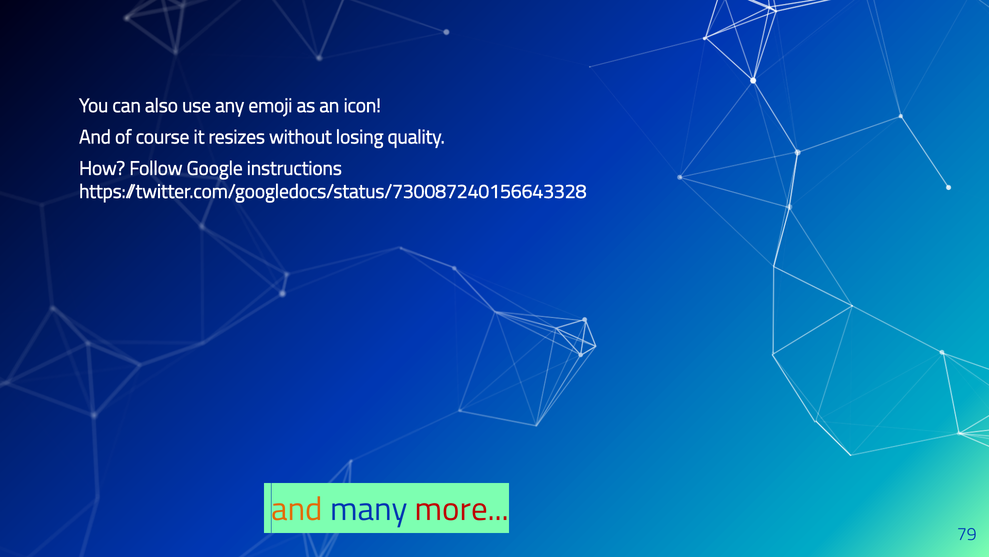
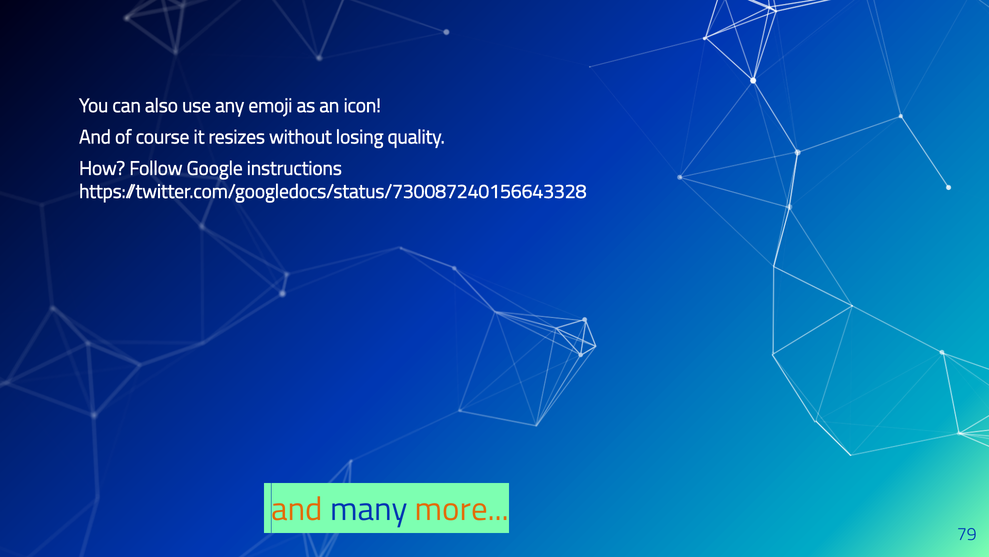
more colour: red -> orange
